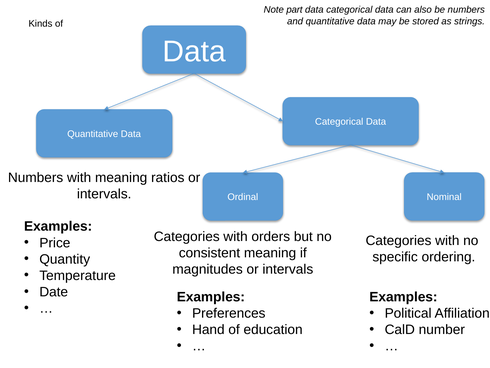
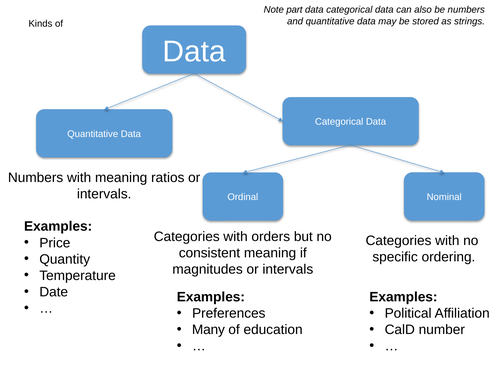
Hand: Hand -> Many
